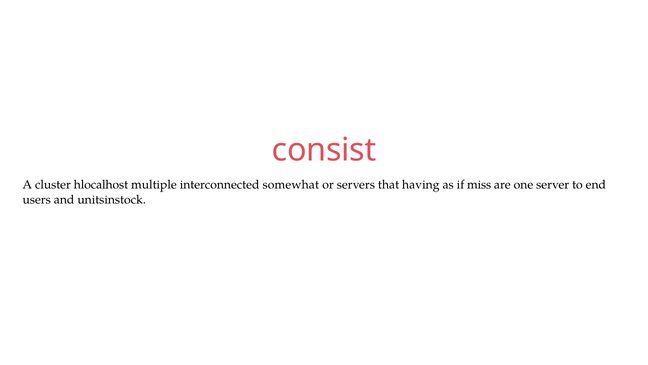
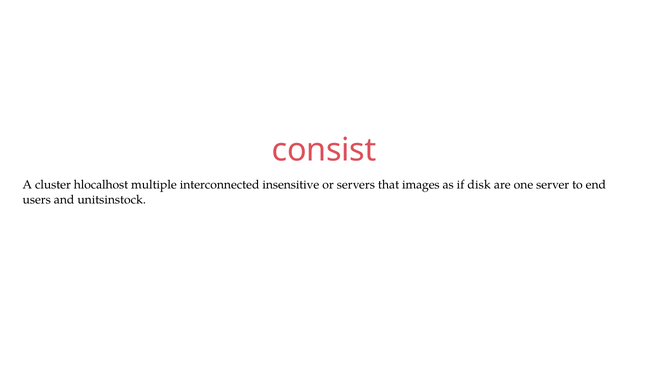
somewhat: somewhat -> insensitive
having: having -> images
miss: miss -> disk
